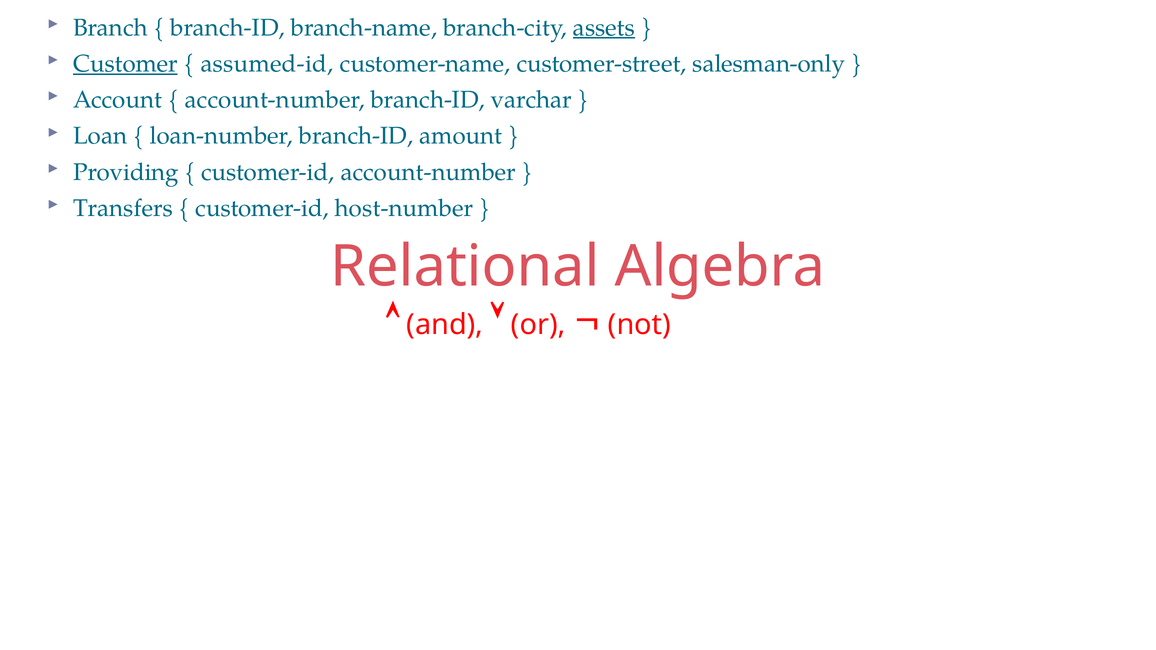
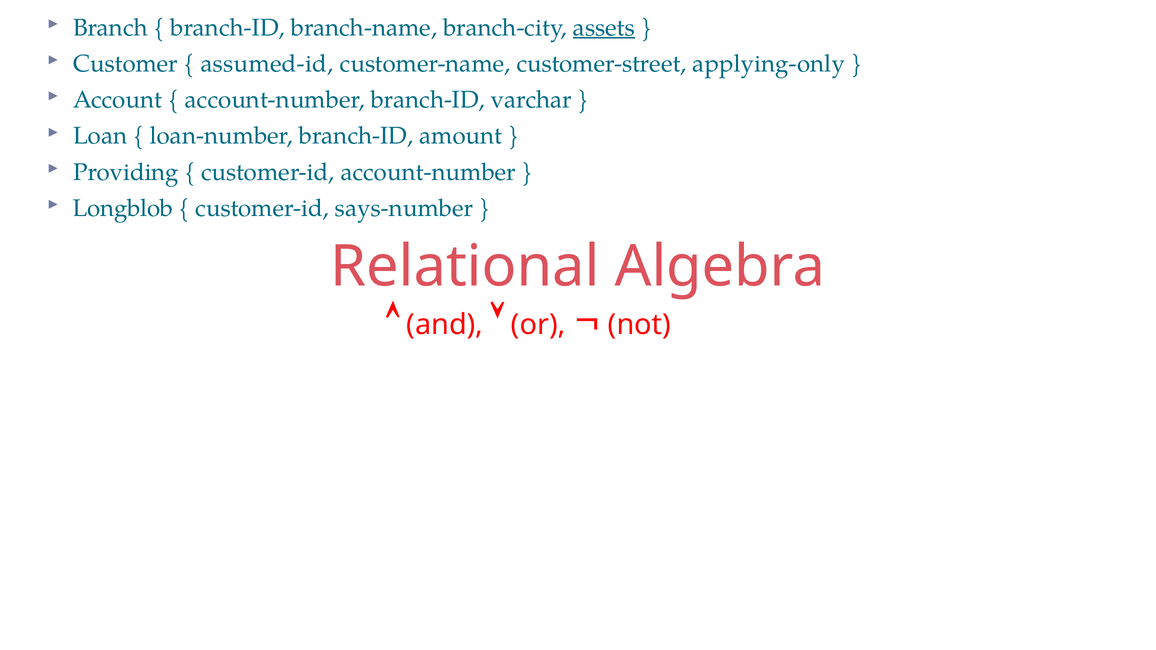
Customer underline: present -> none
salesman-only: salesman-only -> applying-only
Transfers: Transfers -> Longblob
host-number: host-number -> says-number
